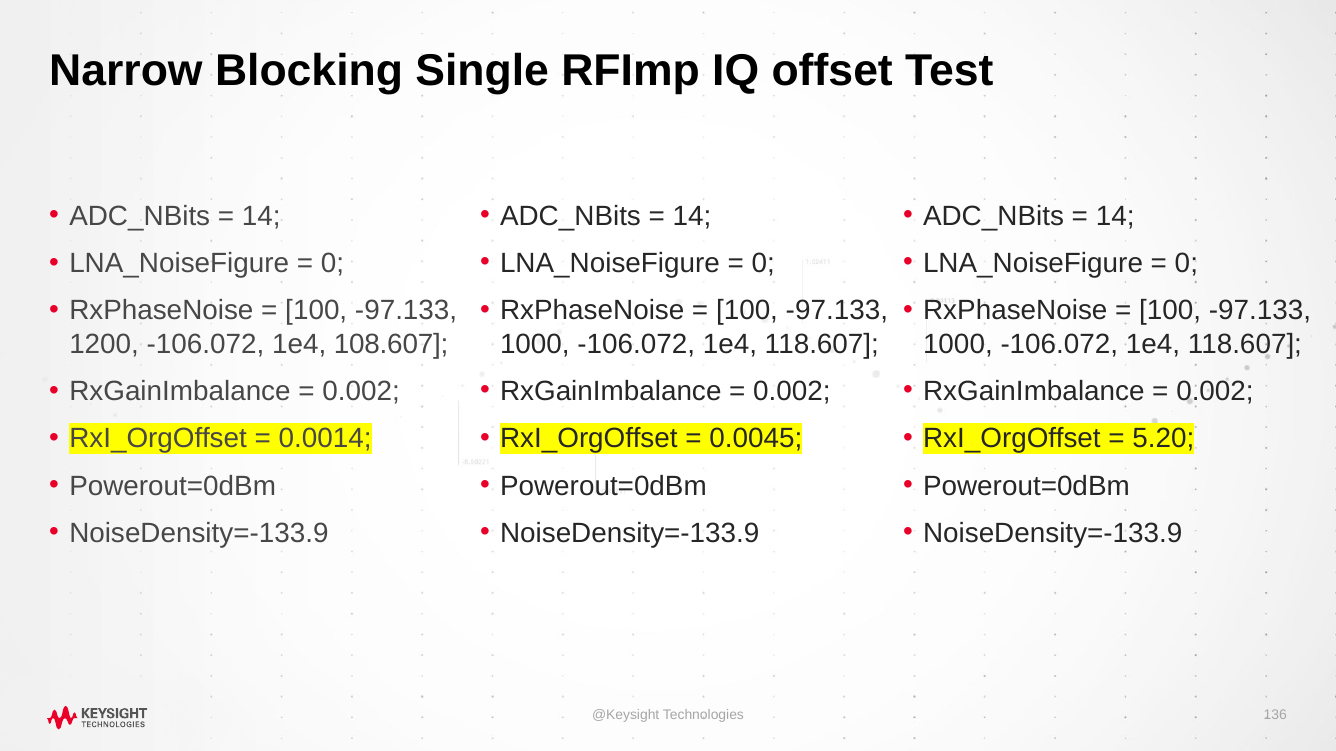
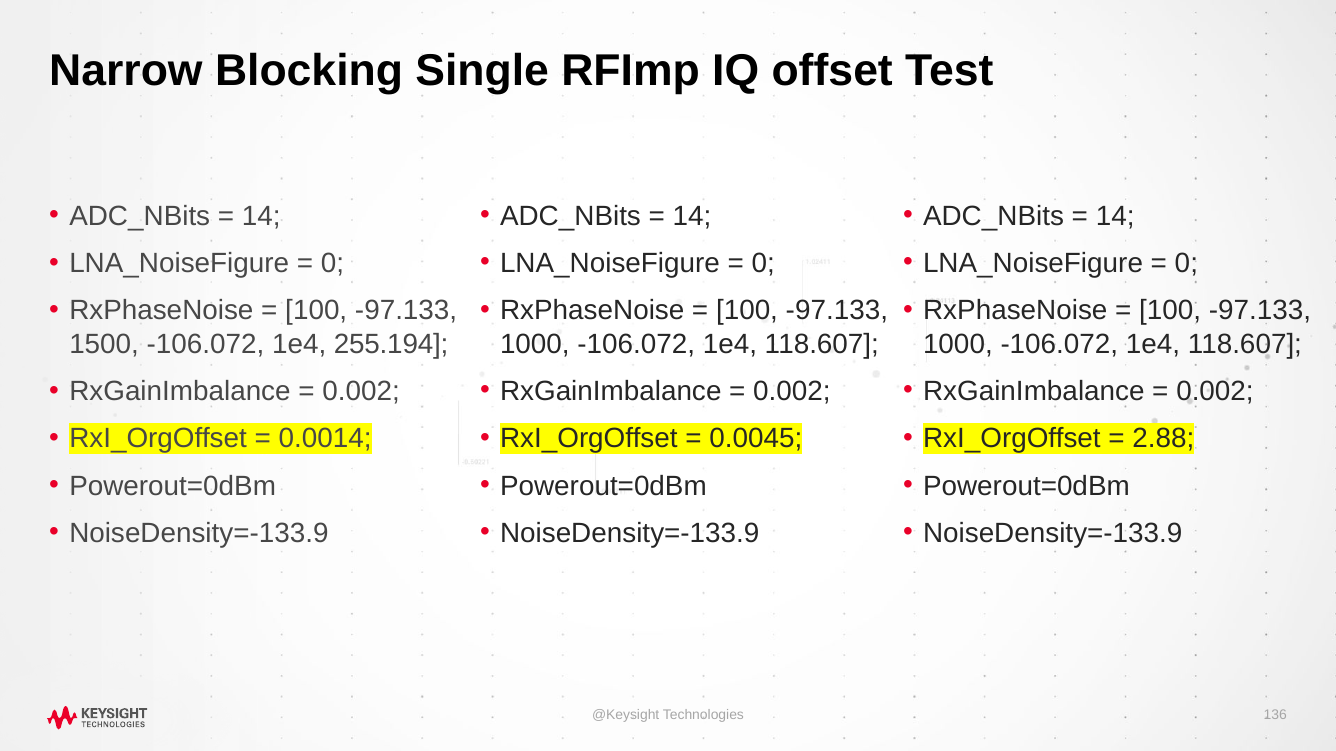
1200: 1200 -> 1500
108.607: 108.607 -> 255.194
5.20: 5.20 -> 2.88
